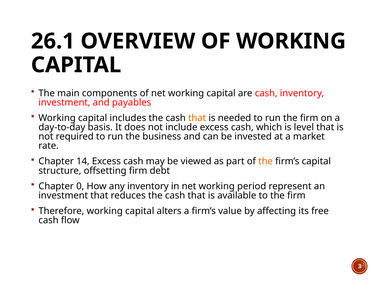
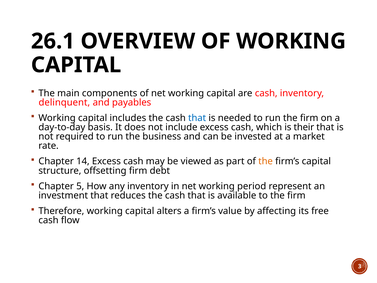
investment at (64, 102): investment -> delinquent
that at (197, 118) colour: orange -> blue
level: level -> their
0: 0 -> 5
